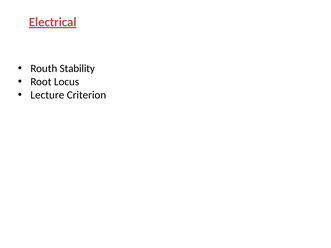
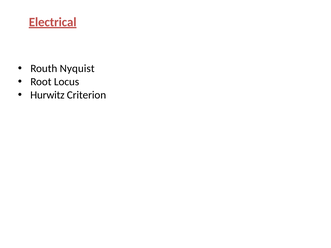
Stability: Stability -> Nyquist
Lecture: Lecture -> Hurwitz
